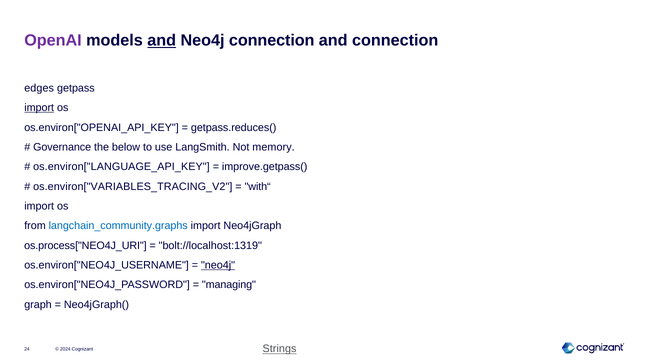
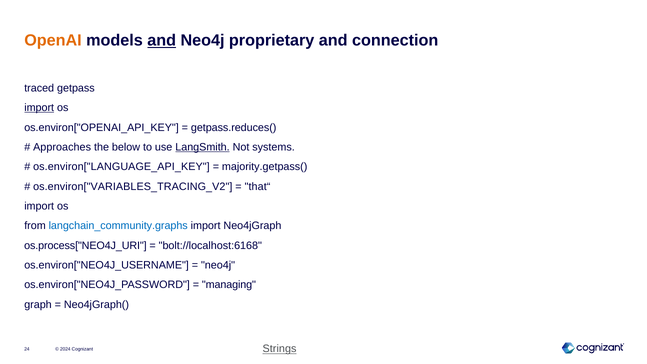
OpenAI colour: purple -> orange
Neo4j connection: connection -> proprietary
edges: edges -> traced
Governance: Governance -> Approaches
LangSmith underline: none -> present
memory: memory -> systems
improve.getpass(: improve.getpass( -> majority.getpass(
with“: with“ -> that“
bolt://localhost:1319: bolt://localhost:1319 -> bolt://localhost:6168
neo4j at (218, 265) underline: present -> none
